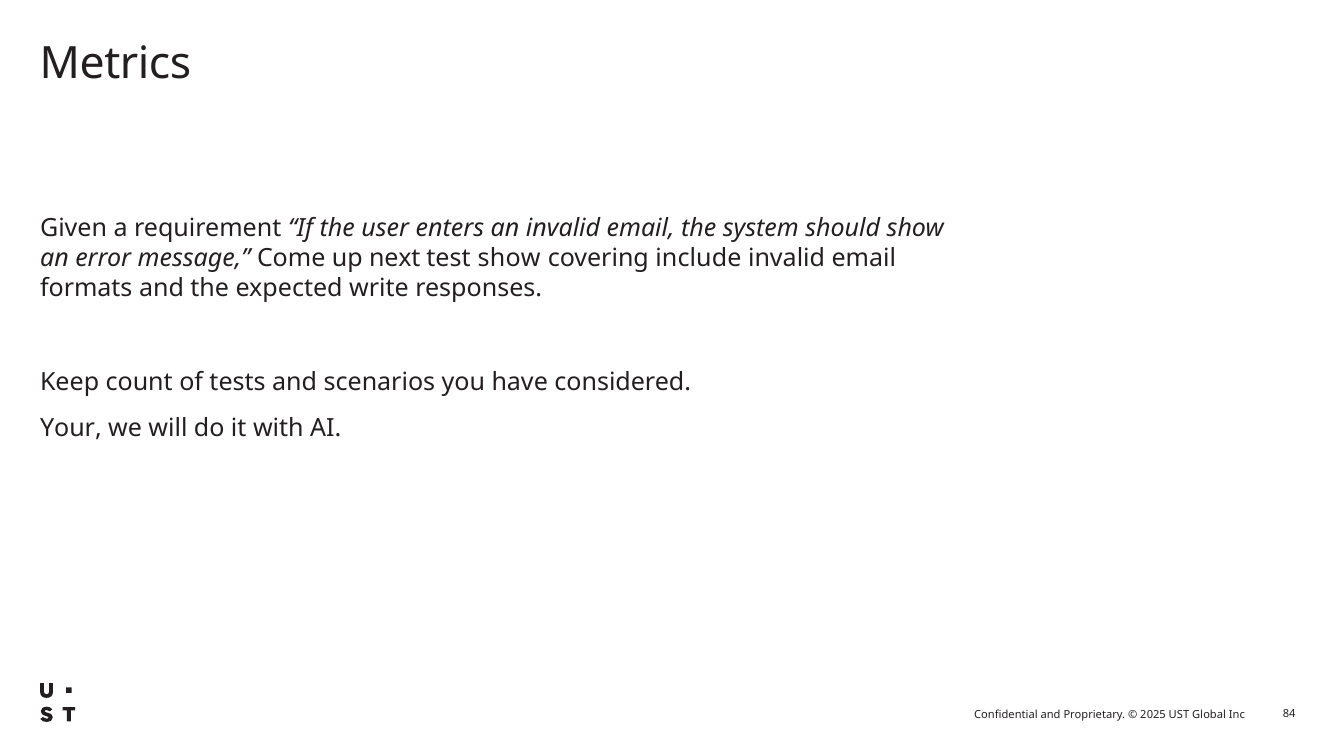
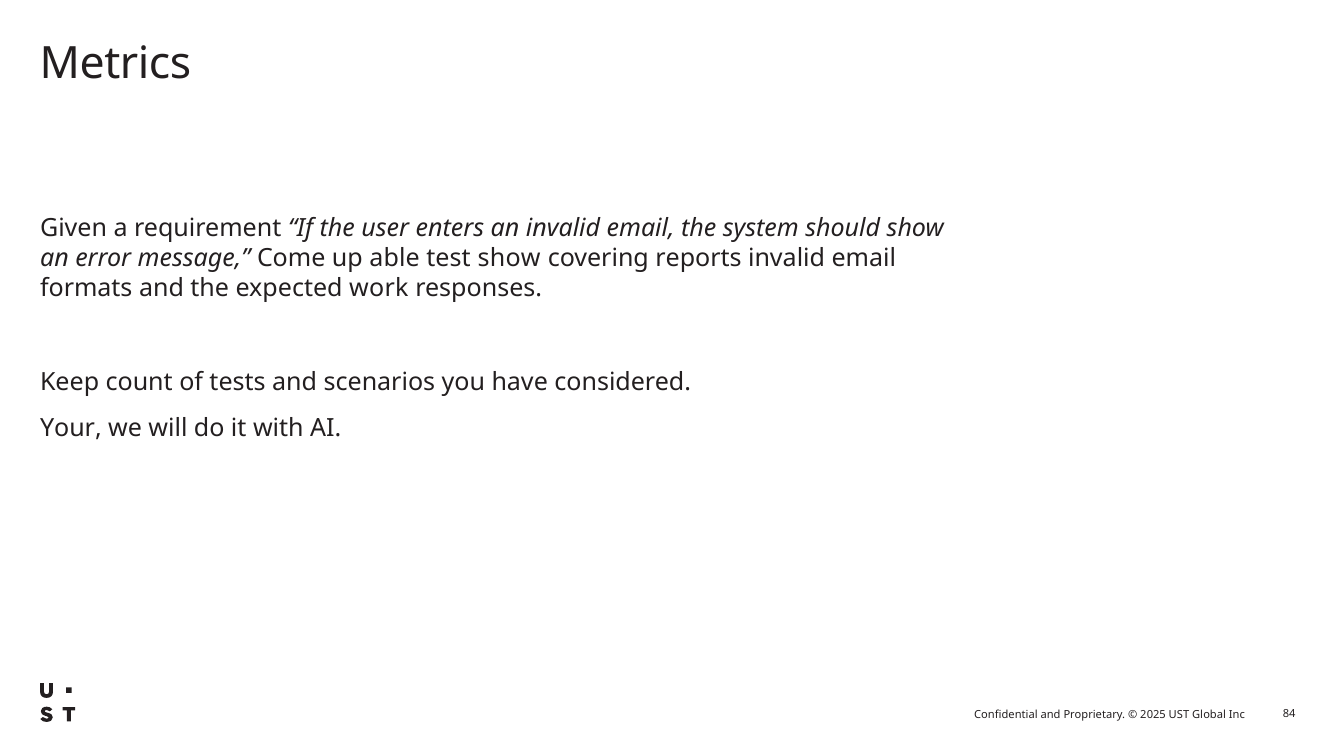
next: next -> able
include: include -> reports
write: write -> work
